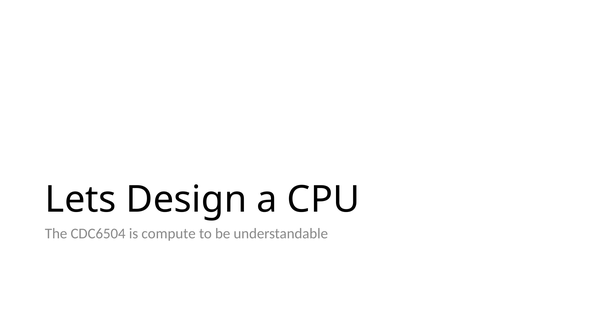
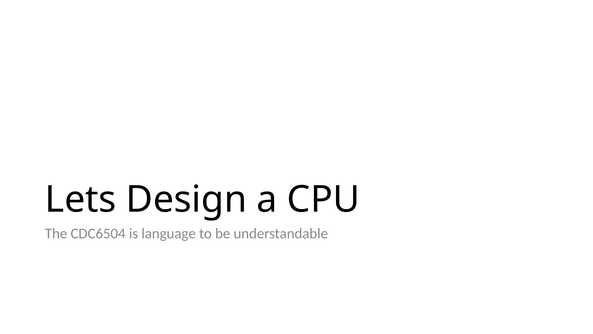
compute: compute -> language
